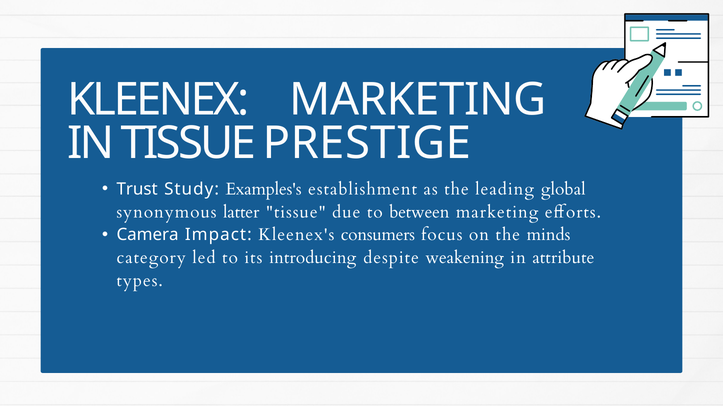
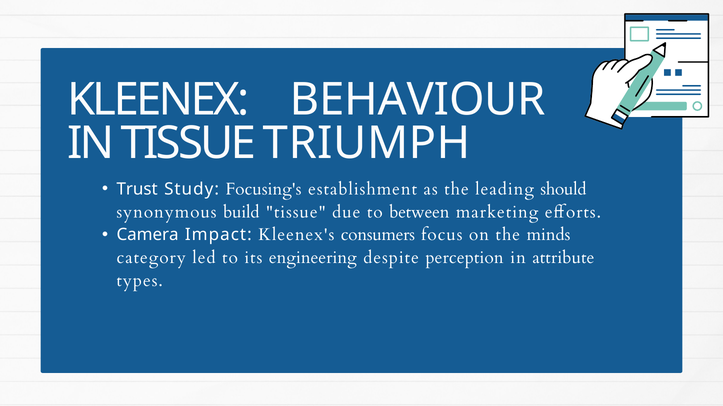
KLEENEX MARKETING: MARKETING -> BEHAVIOUR
PRESTIGE: PRESTIGE -> TRIUMPH
Examples's: Examples's -> Focusing's
global: global -> should
latter: latter -> build
introducing: introducing -> engineering
weakening: weakening -> perception
